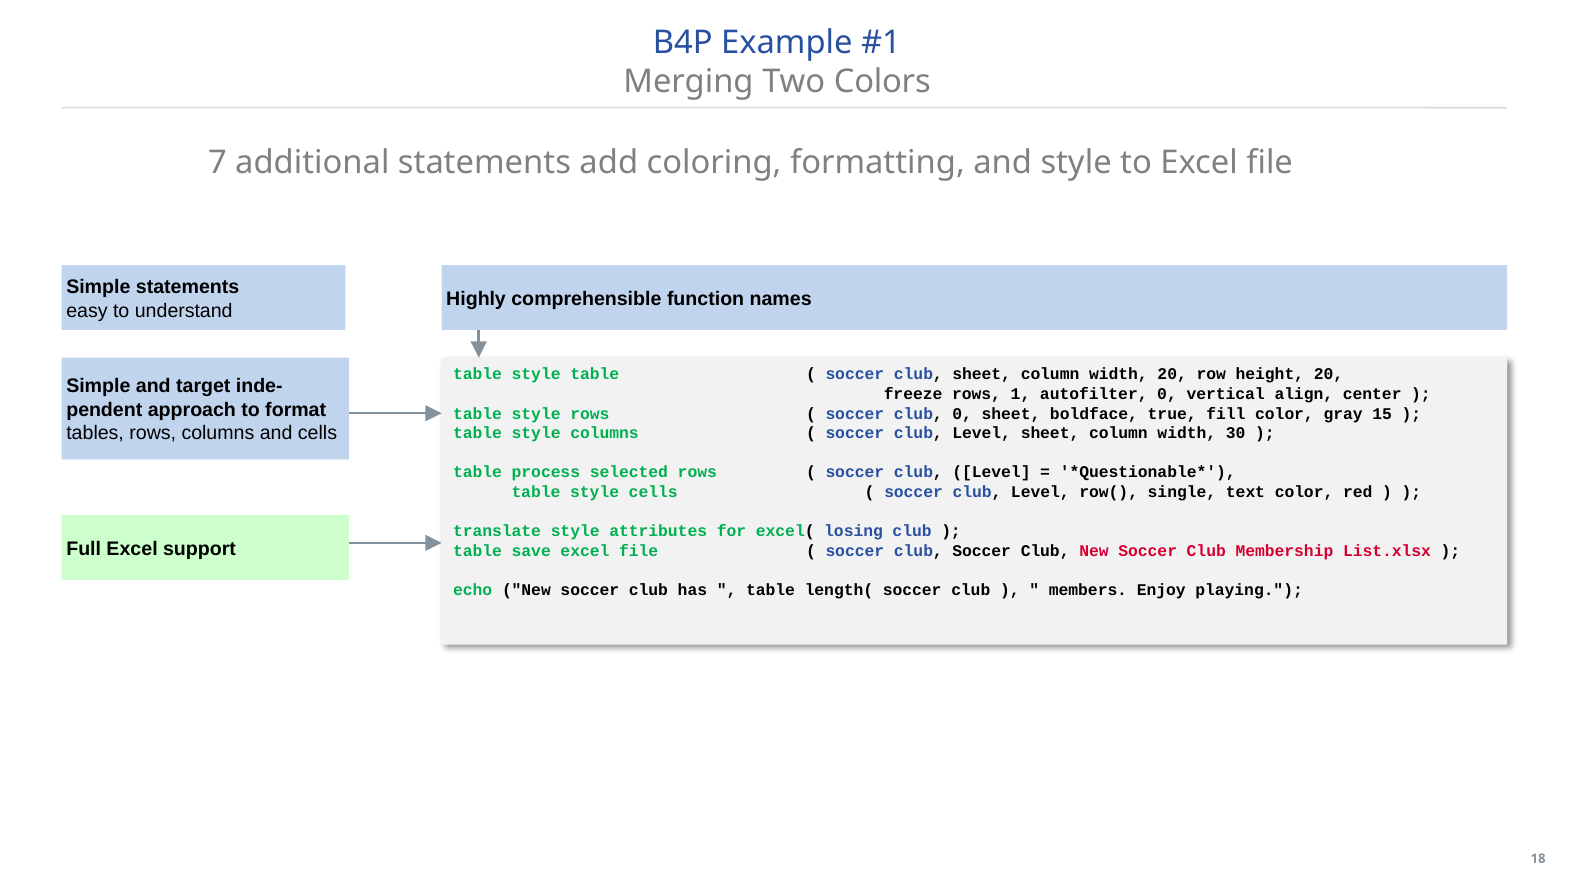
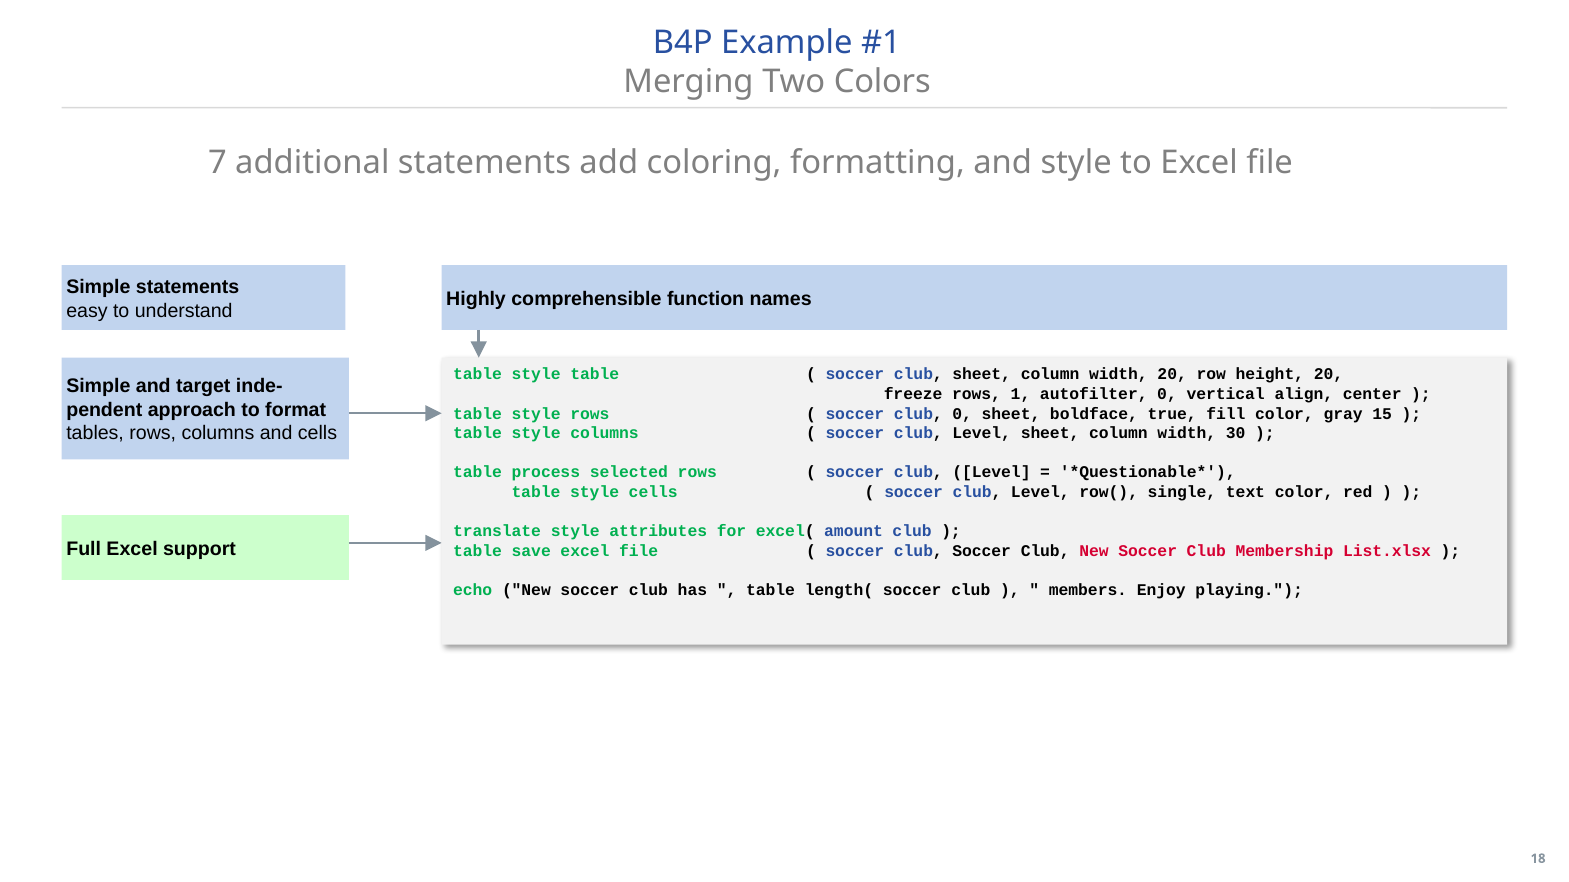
losing: losing -> amount
